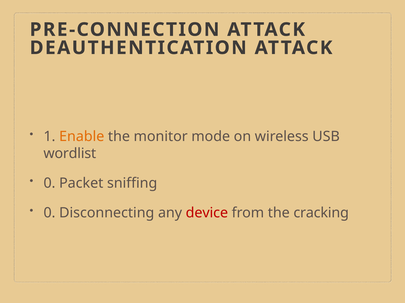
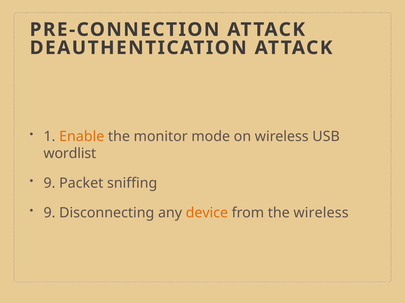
0 at (49, 184): 0 -> 9
0 at (49, 213): 0 -> 9
device colour: red -> orange
the cracking: cracking -> wireless
